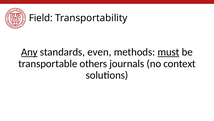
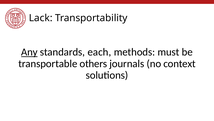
Field: Field -> Lack
even: even -> each
must underline: present -> none
